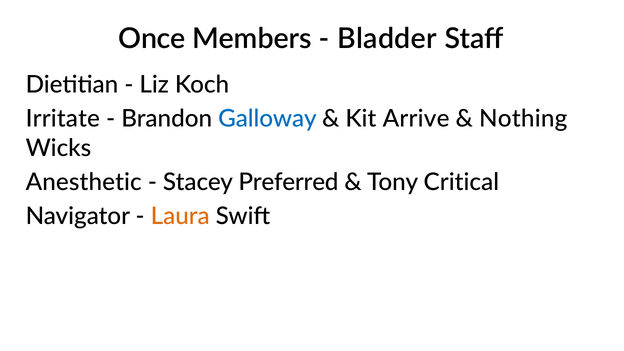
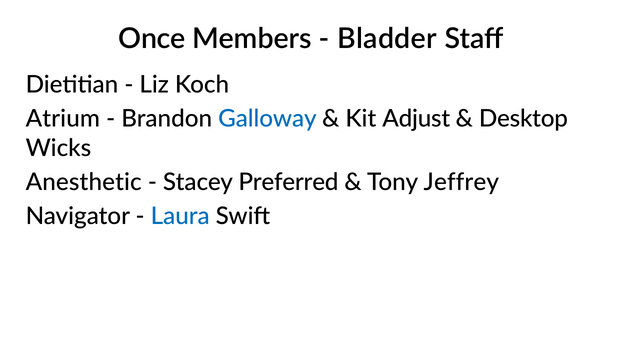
Irritate: Irritate -> Atrium
Arrive: Arrive -> Adjust
Nothing: Nothing -> Desktop
Critical: Critical -> Jeffrey
Laura colour: orange -> blue
